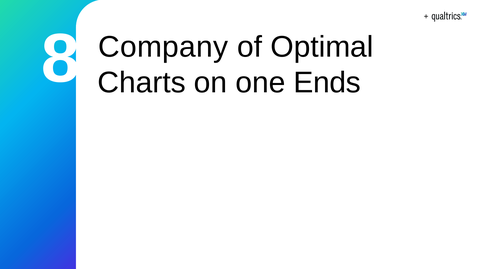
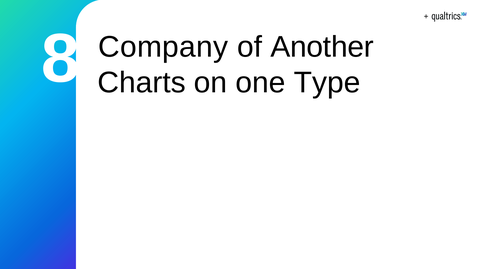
Optimal: Optimal -> Another
Ends: Ends -> Type
